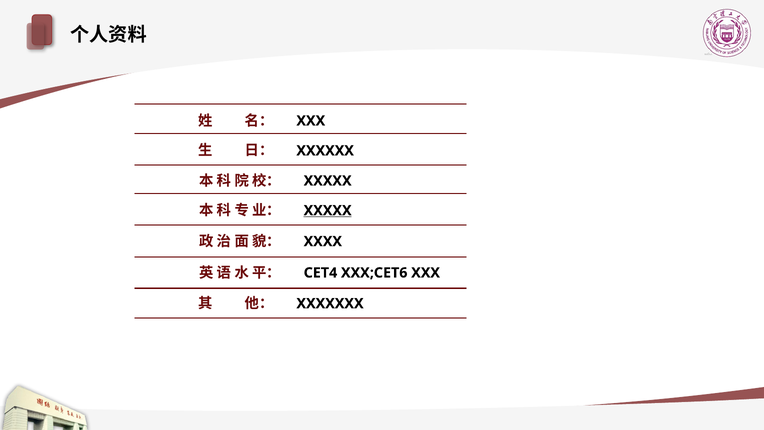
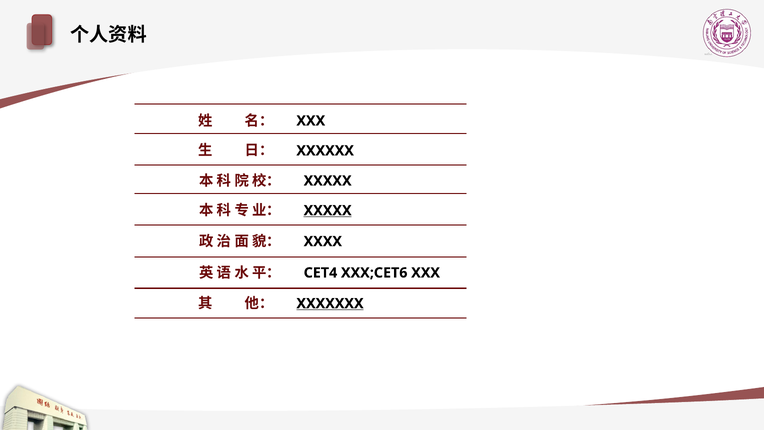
XXXXXXX underline: none -> present
